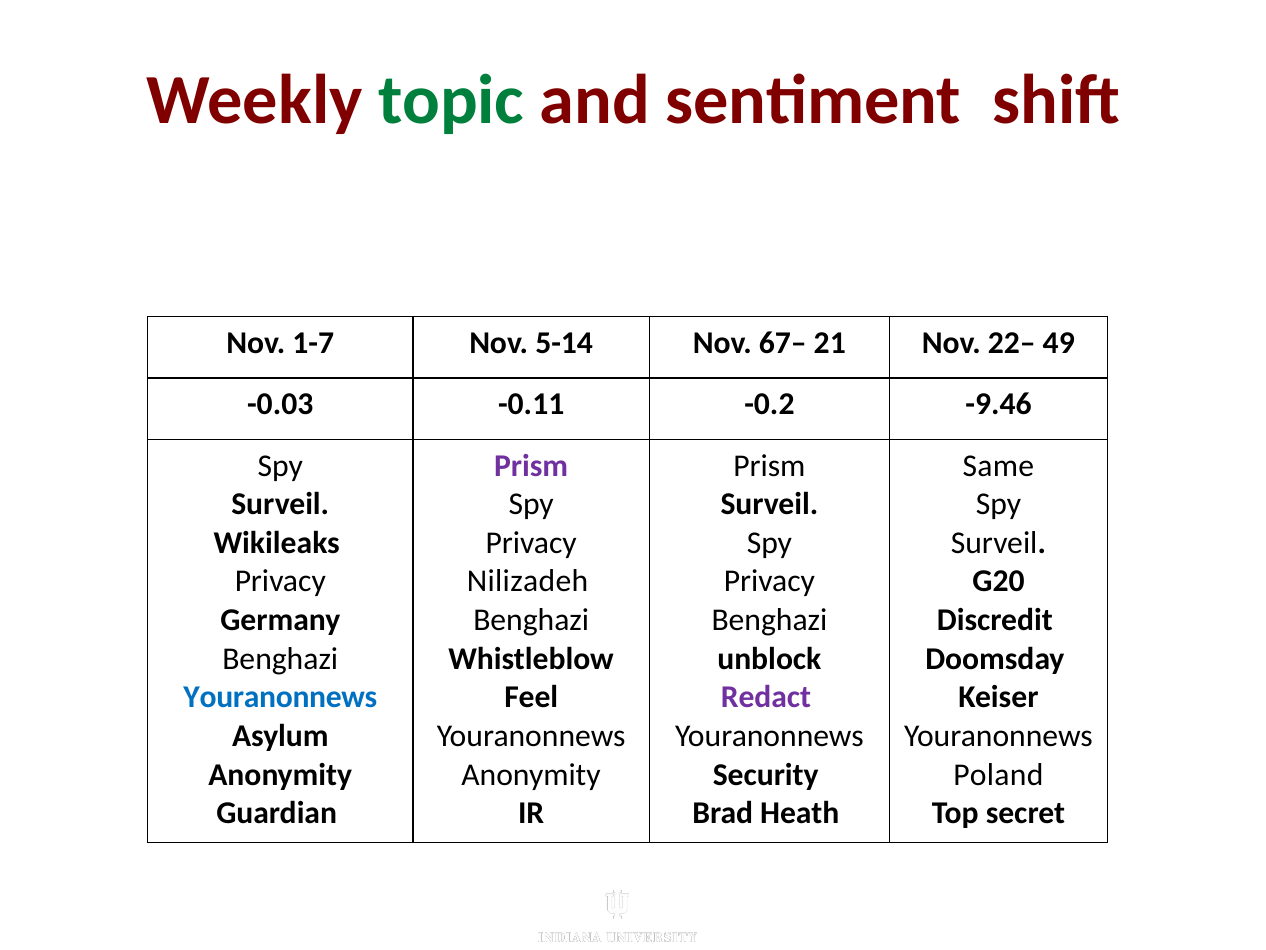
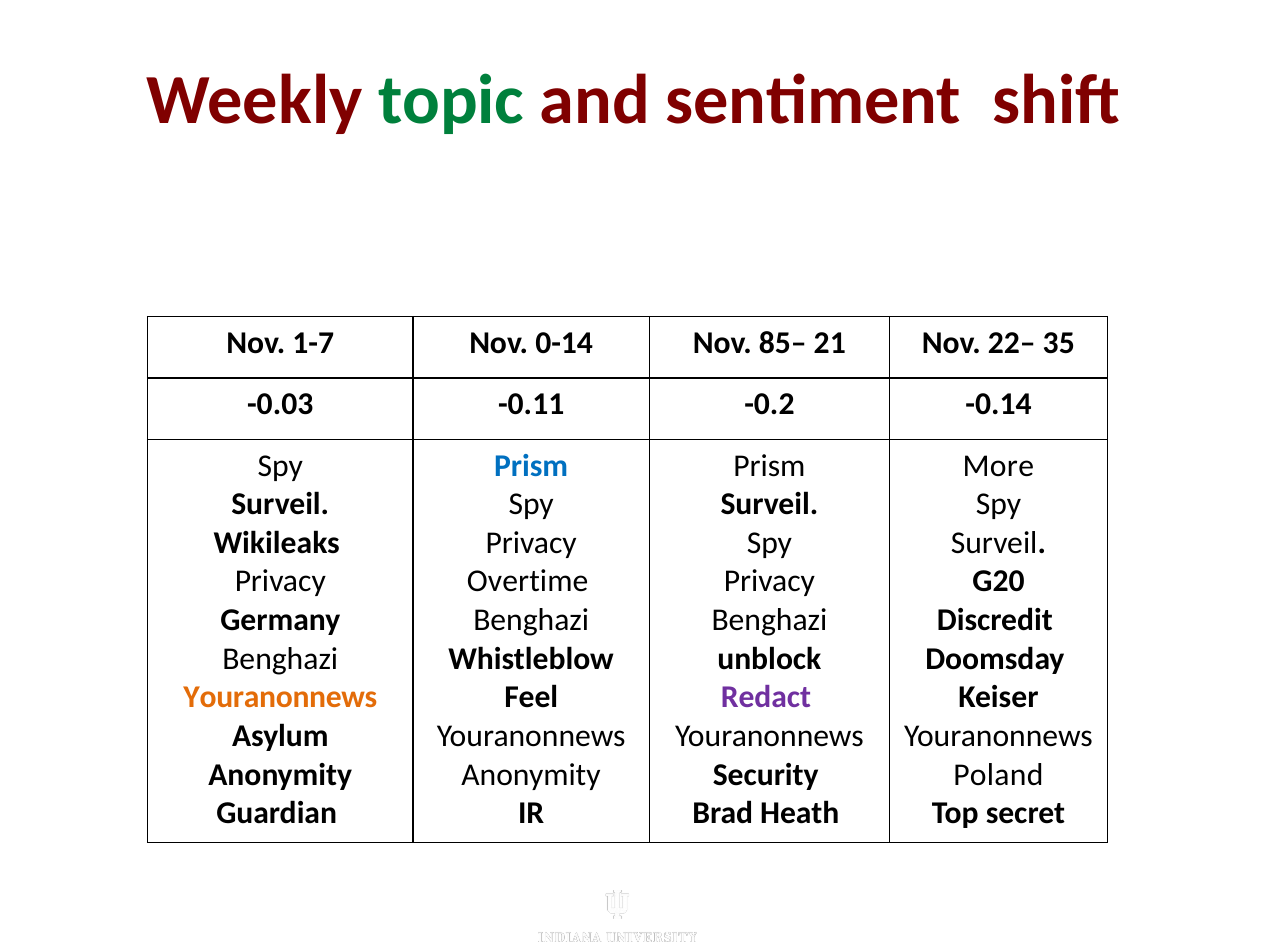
5-14: 5-14 -> 0-14
67–: 67– -> 85–
49: 49 -> 35
-9.46: -9.46 -> -0.14
Prism at (531, 465) colour: purple -> blue
Same: Same -> More
Nilizadeh at (528, 581): Nilizadeh -> Overtime
Youranonnews at (280, 697) colour: blue -> orange
